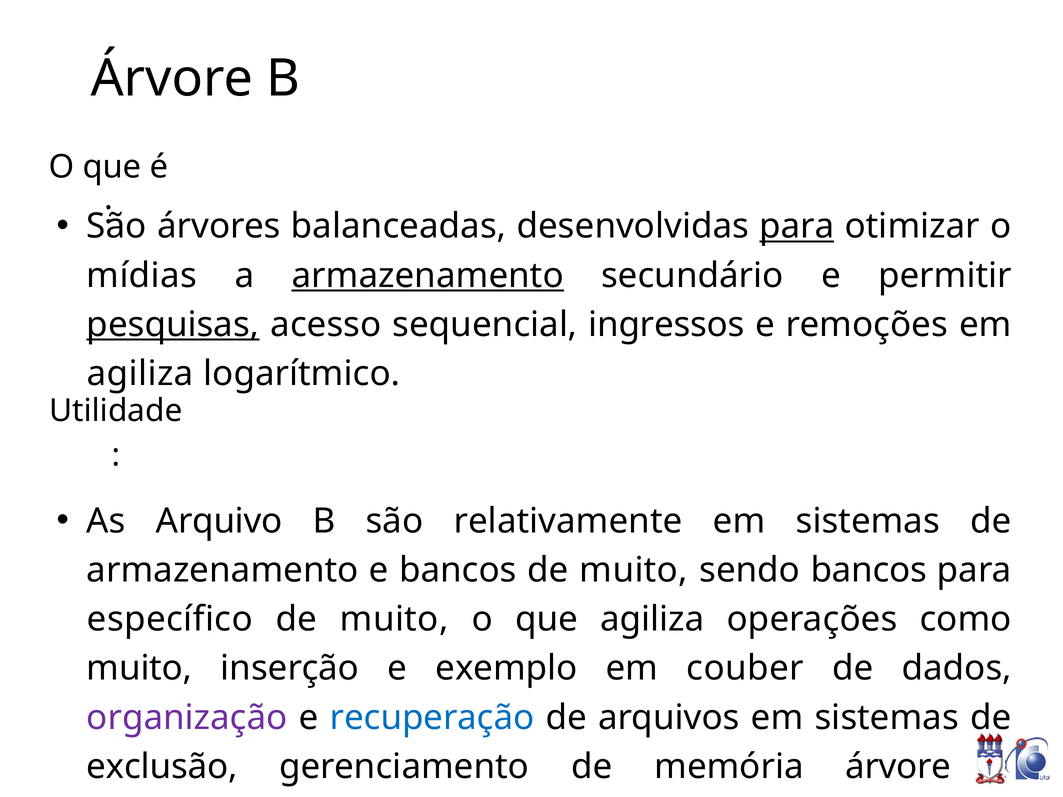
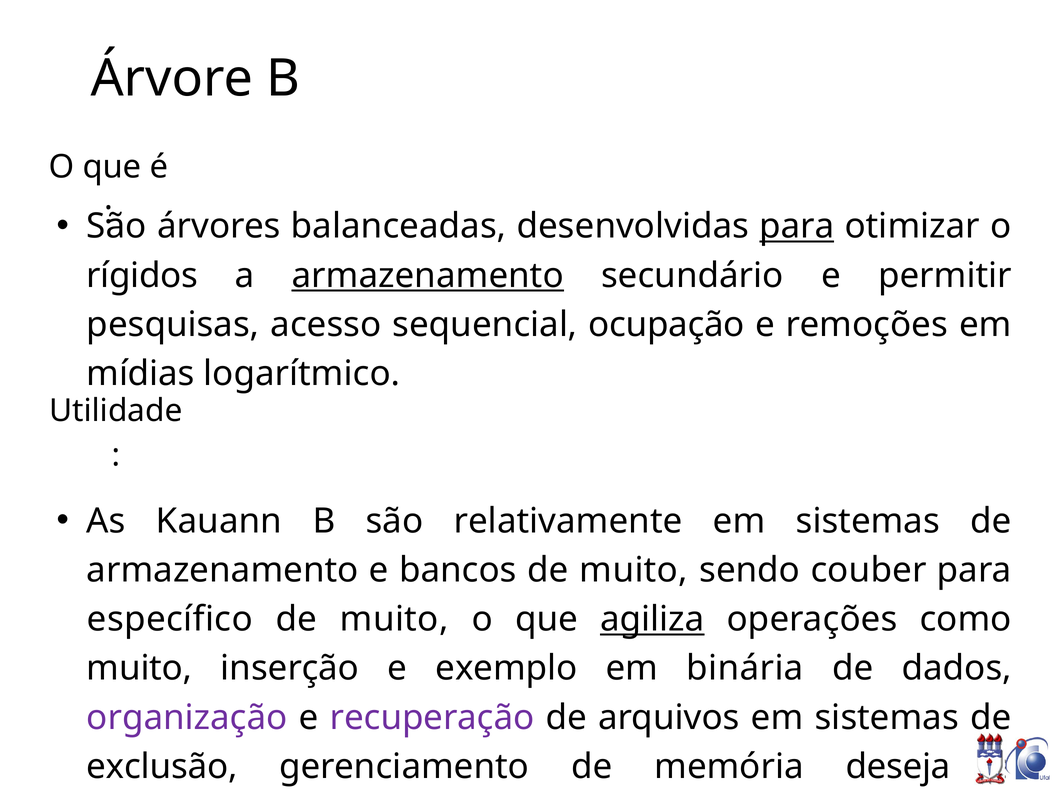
mídias: mídias -> rígidos
pesquisas underline: present -> none
ingressos: ingressos -> ocupação
agiliza at (140, 374): agiliza -> mídias
Arquivo: Arquivo -> Kauann
sendo bancos: bancos -> couber
agiliza at (652, 619) underline: none -> present
couber: couber -> binária
recuperação colour: blue -> purple
memória árvore: árvore -> deseja
